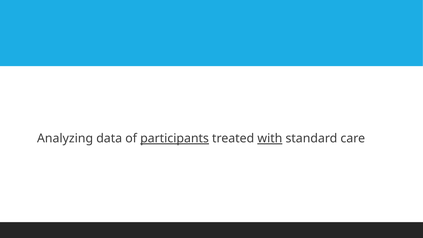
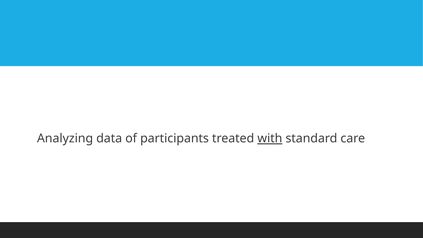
participants underline: present -> none
